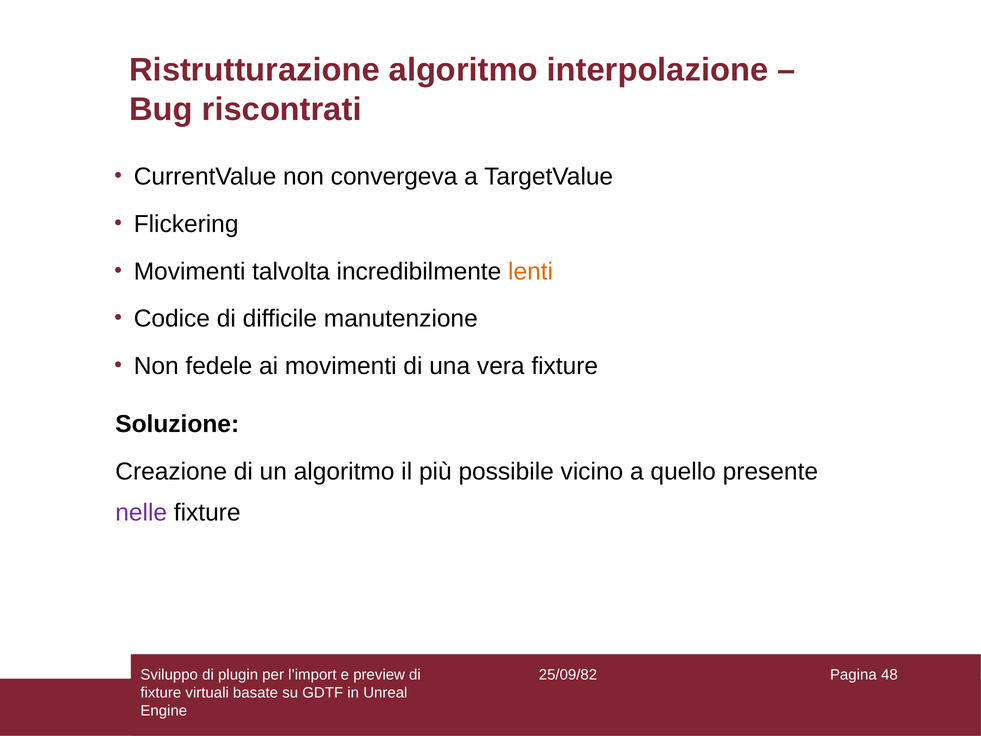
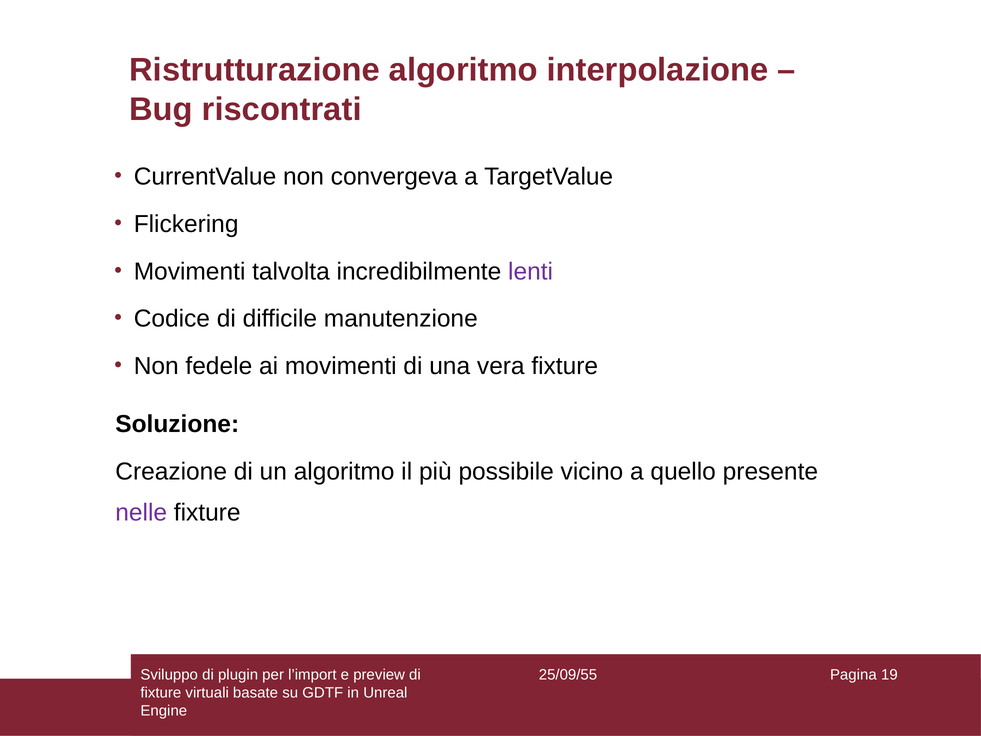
lenti colour: orange -> purple
25/09/82: 25/09/82 -> 25/09/55
48: 48 -> 19
